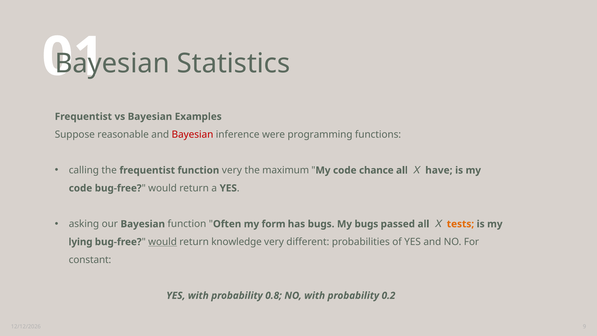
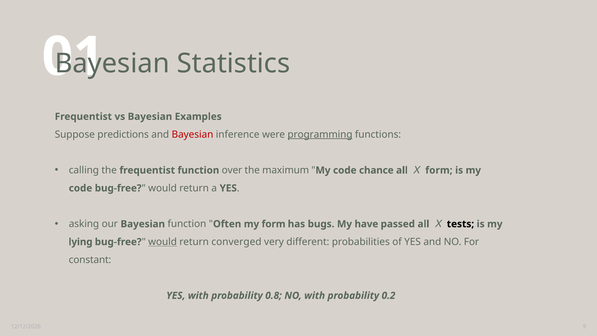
reasonable: reasonable -> predictions
programming underline: none -> present
function very: very -> over
all have: have -> form
My bugs: bugs -> have
tests colour: orange -> black
knowledge: knowledge -> converged
